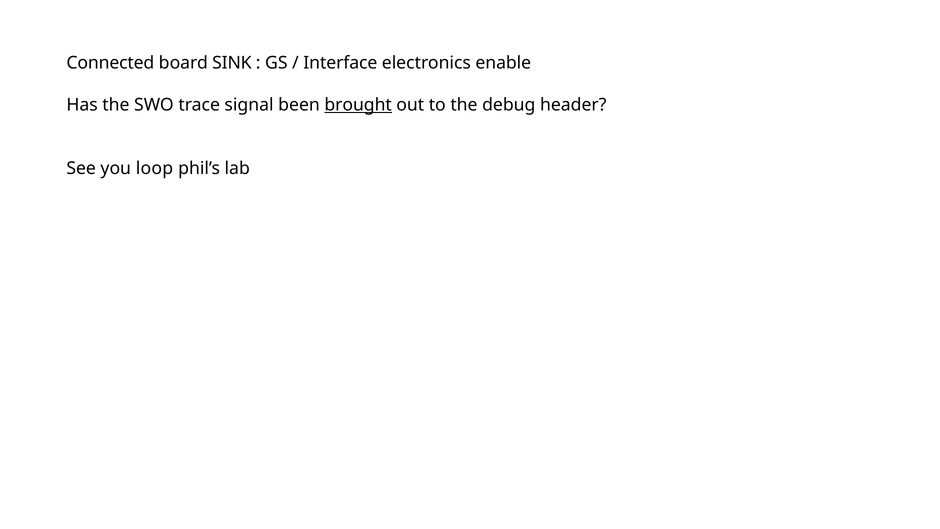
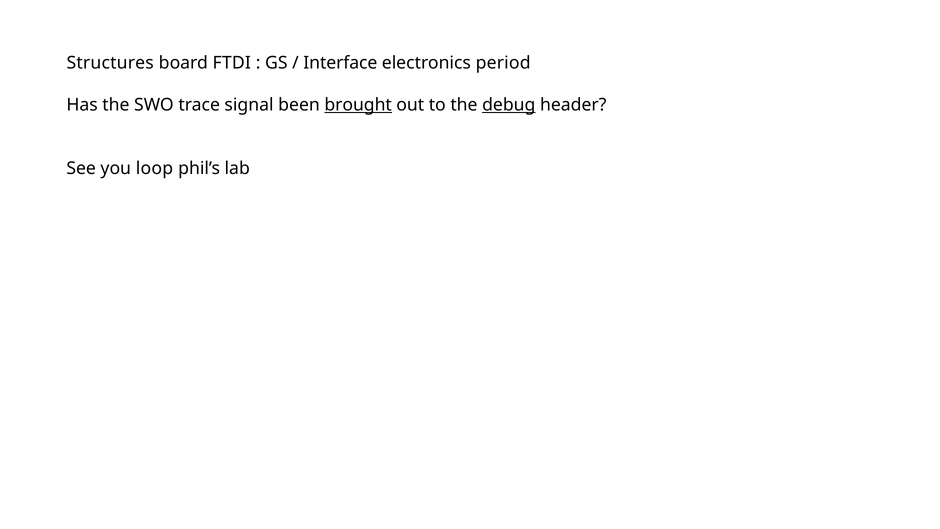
Connected: Connected -> Structures
SINK: SINK -> FTDI
enable: enable -> period
debug underline: none -> present
